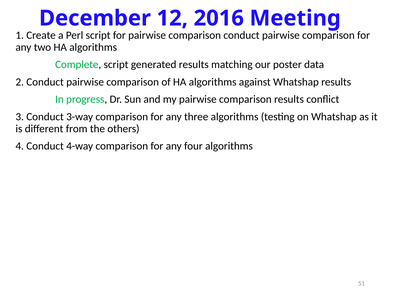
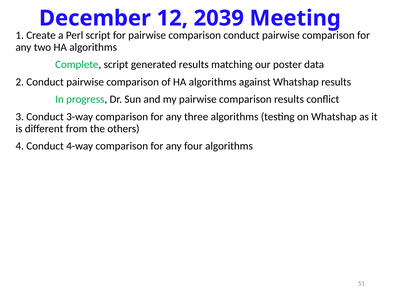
2016: 2016 -> 2039
